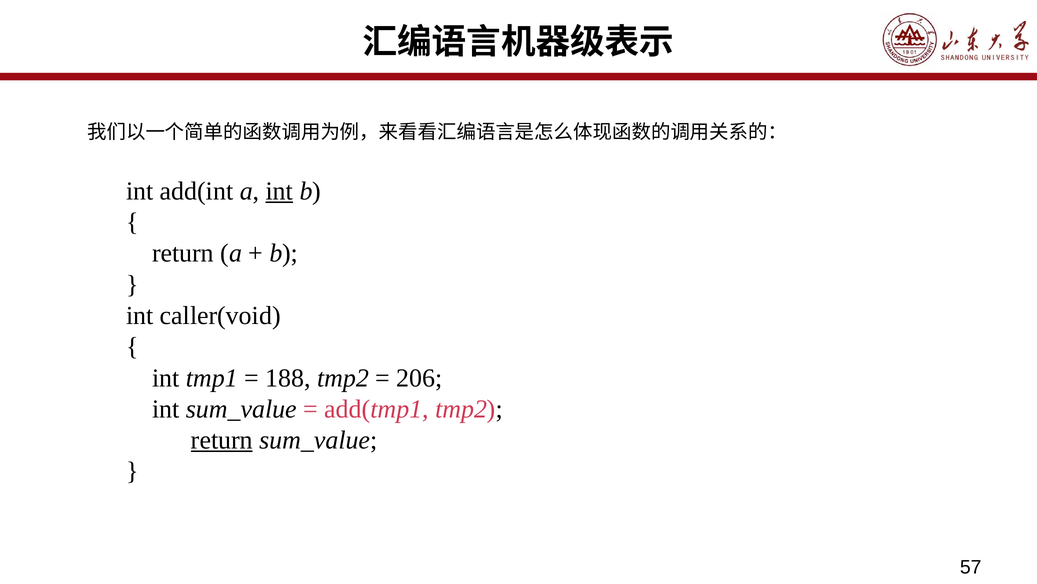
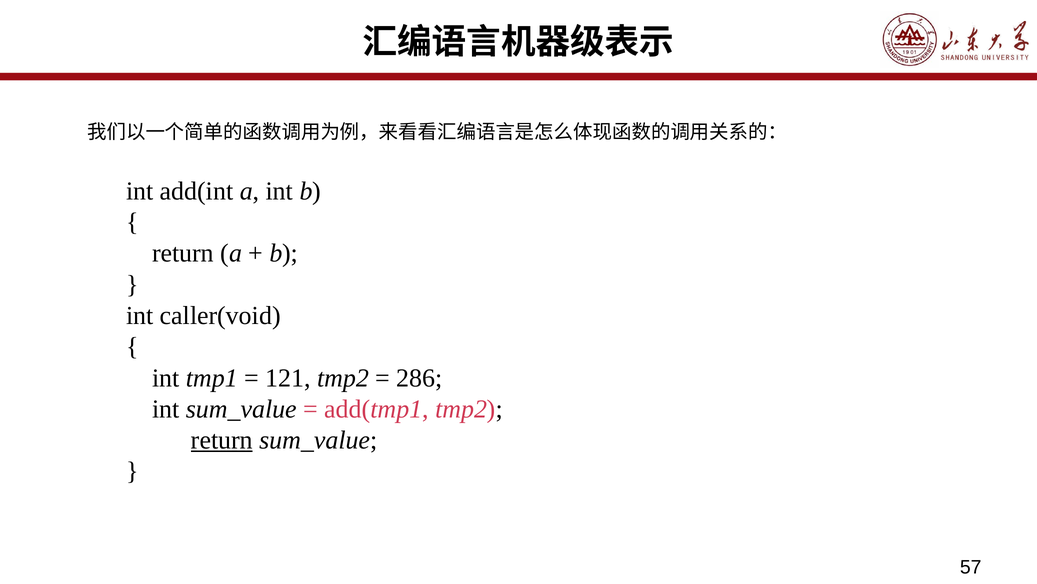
int at (279, 191) underline: present -> none
188: 188 -> 121
206: 206 -> 286
